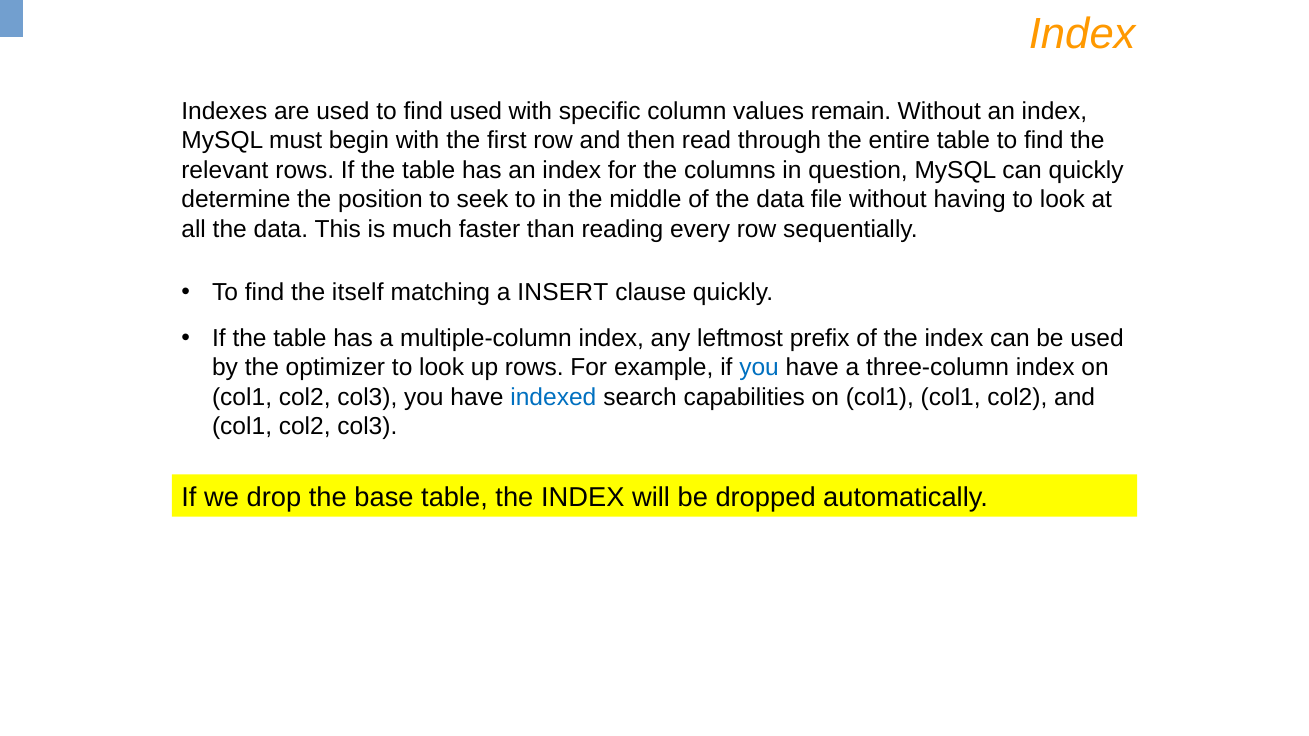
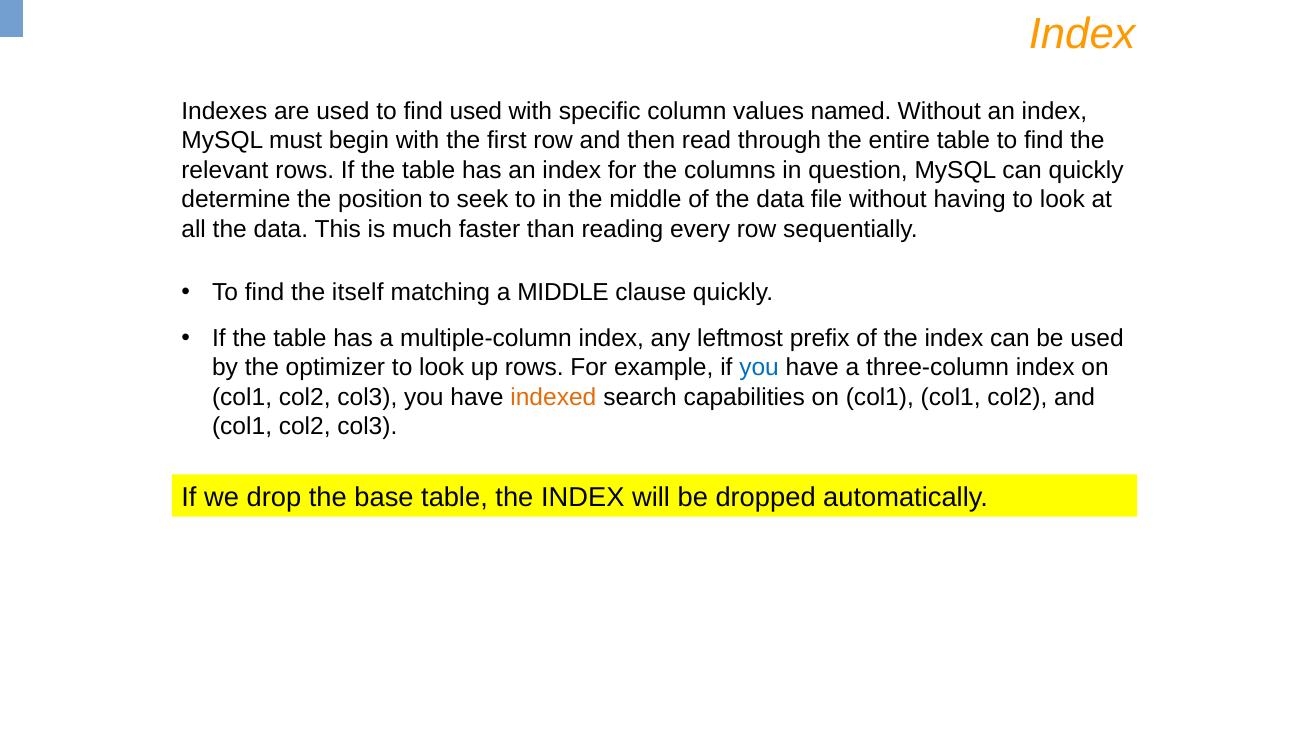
remain: remain -> named
a INSERT: INSERT -> MIDDLE
indexed colour: blue -> orange
